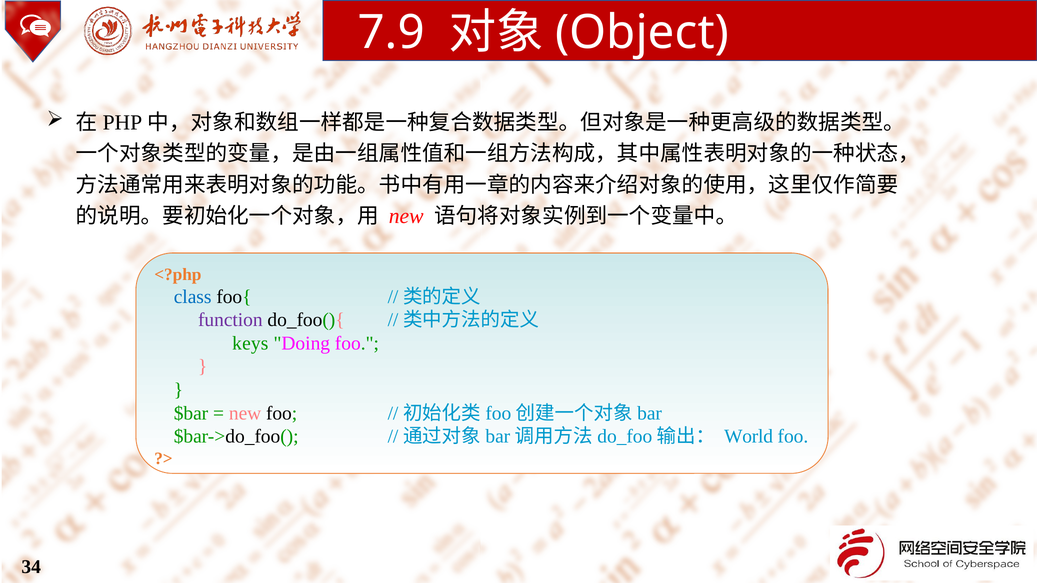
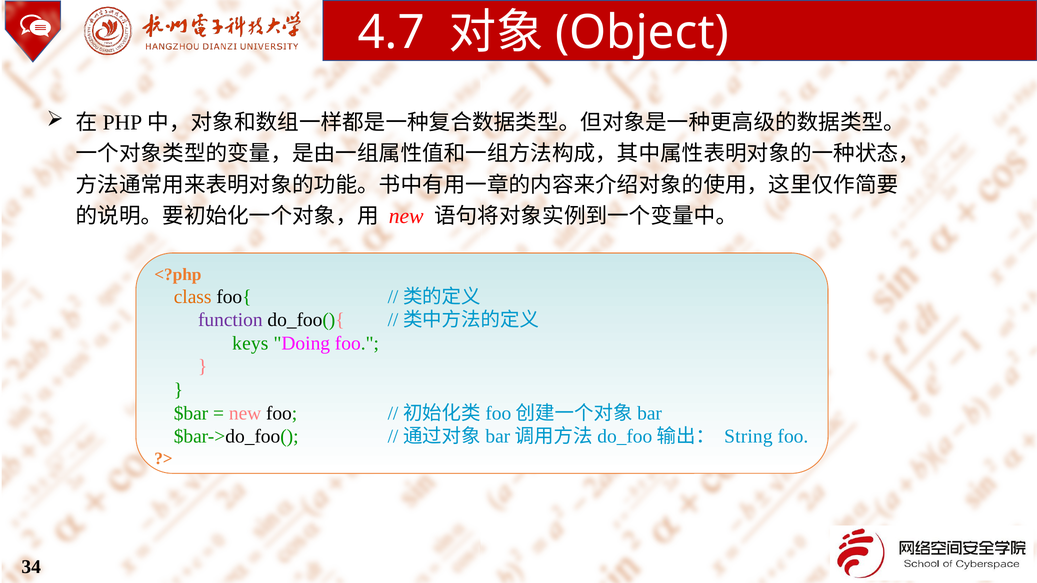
7.9: 7.9 -> 4.7
class colour: blue -> orange
World: World -> String
